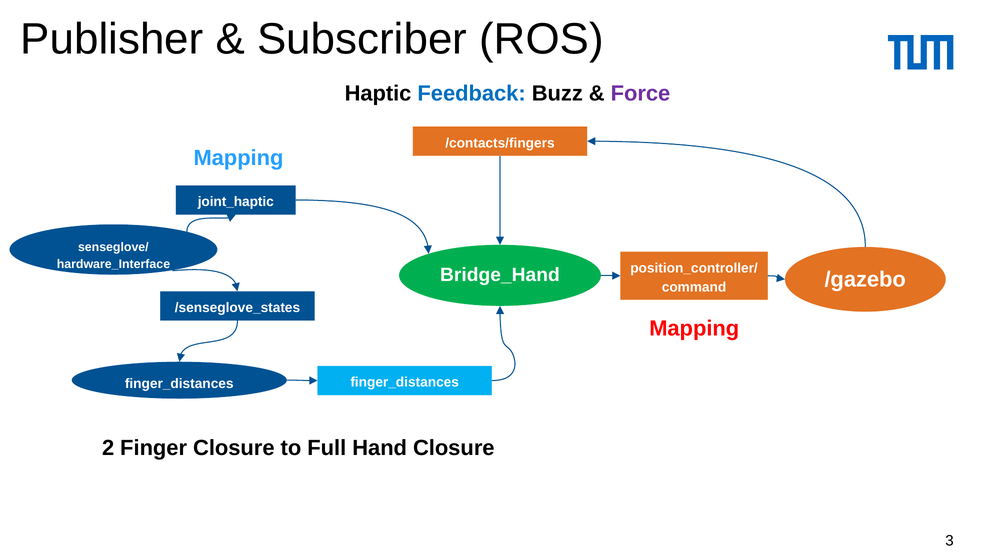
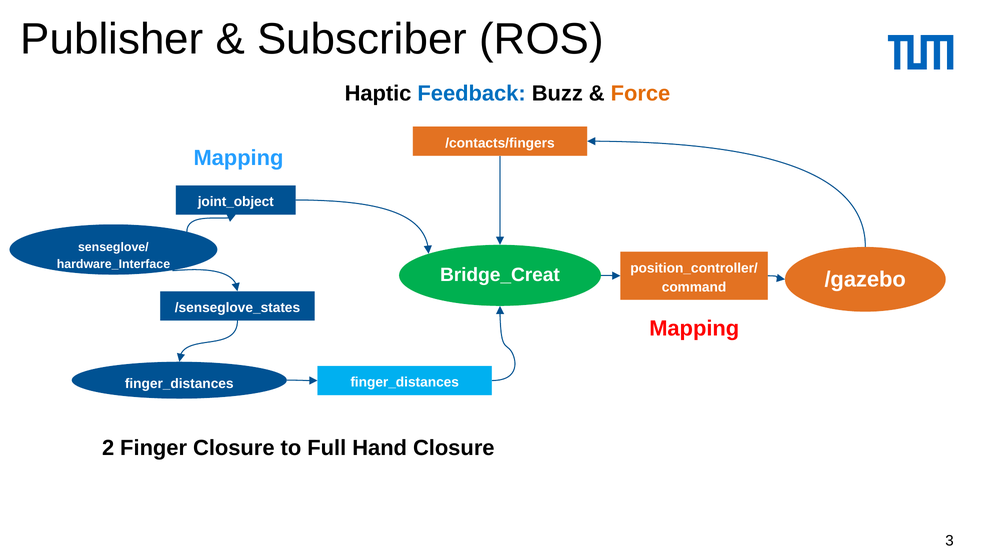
Force colour: purple -> orange
joint_haptic: joint_haptic -> joint_object
Bridge_Hand: Bridge_Hand -> Bridge_Creat
